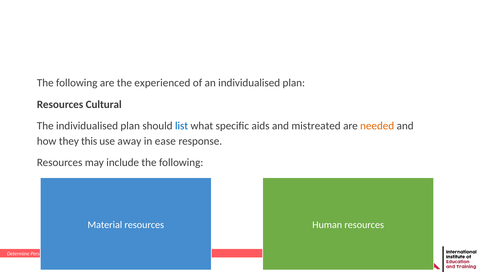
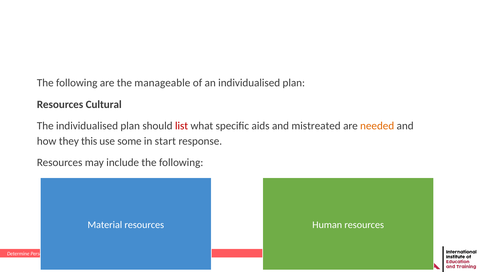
experienced: experienced -> manageable
list colour: blue -> red
away: away -> some
ease: ease -> start
